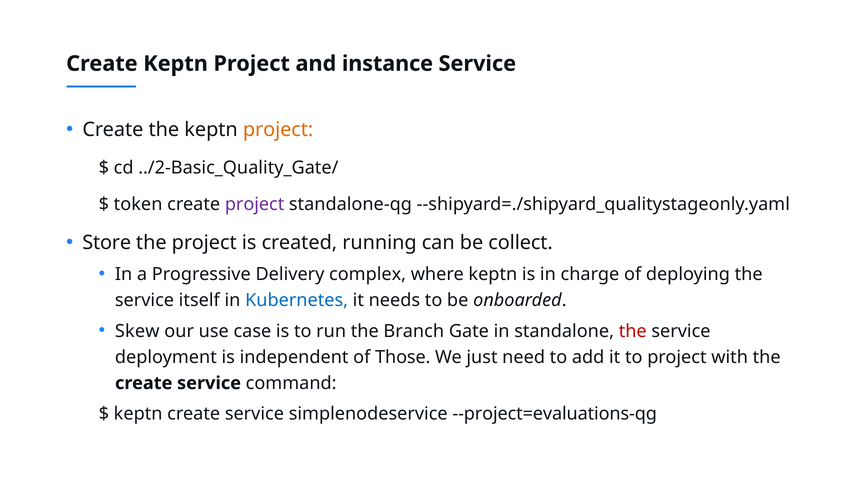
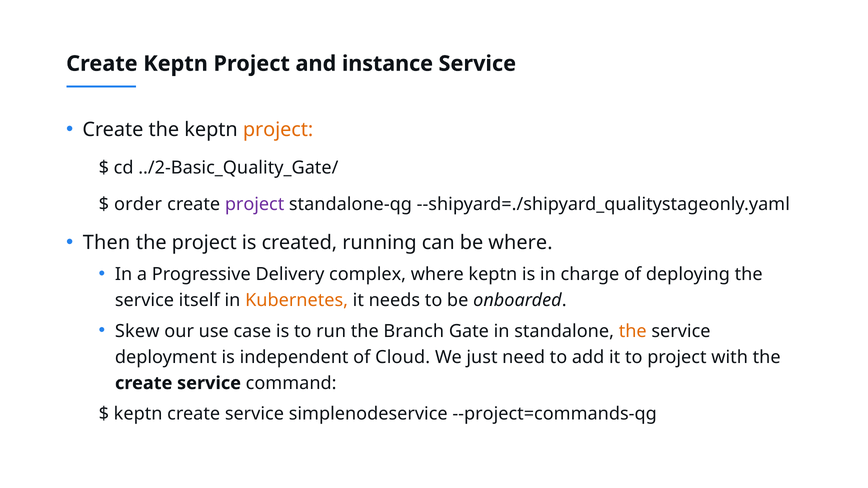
token: token -> order
Store: Store -> Then
be collect: collect -> where
Kubernetes colour: blue -> orange
the at (633, 331) colour: red -> orange
Those: Those -> Cloud
--project=evaluations-qg: --project=evaluations-qg -> --project=commands-qg
